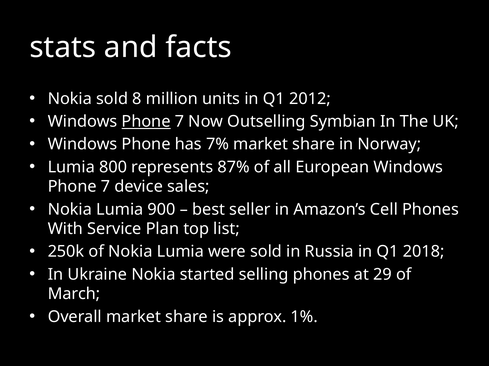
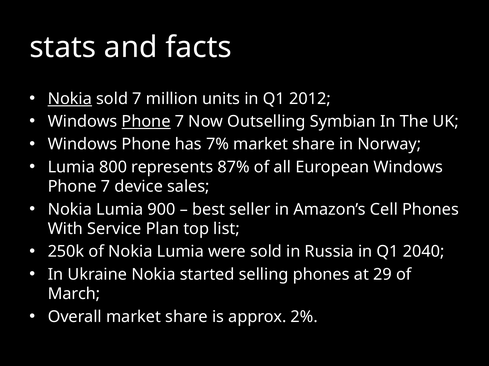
Nokia at (70, 99) underline: none -> present
sold 8: 8 -> 7
2018: 2018 -> 2040
1%: 1% -> 2%
